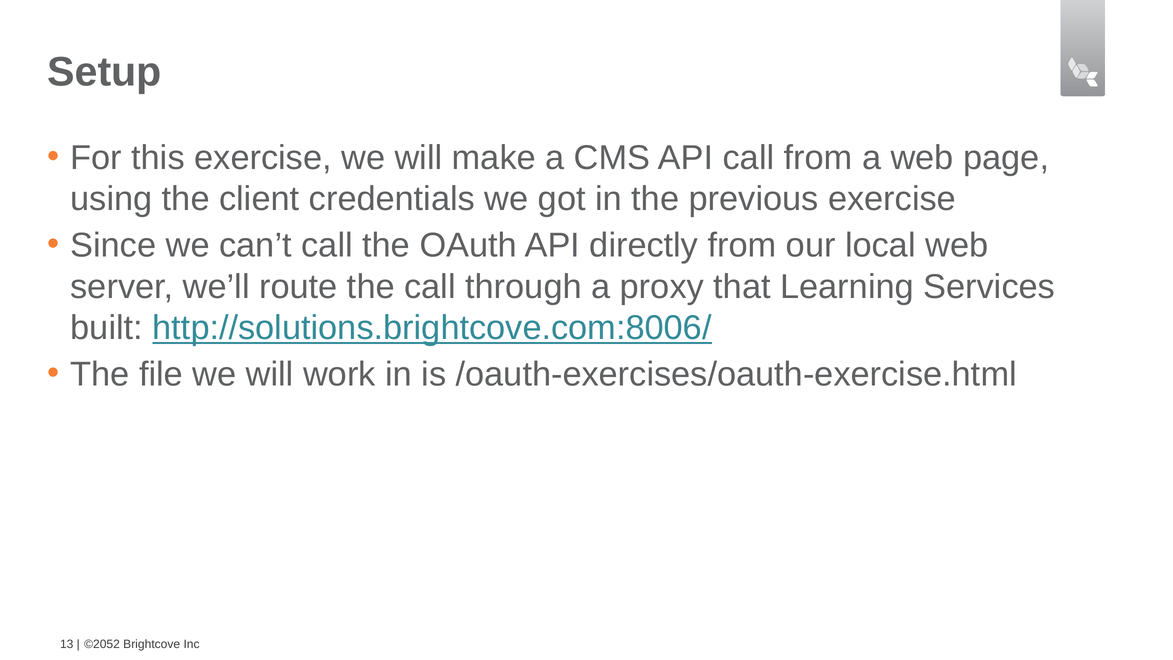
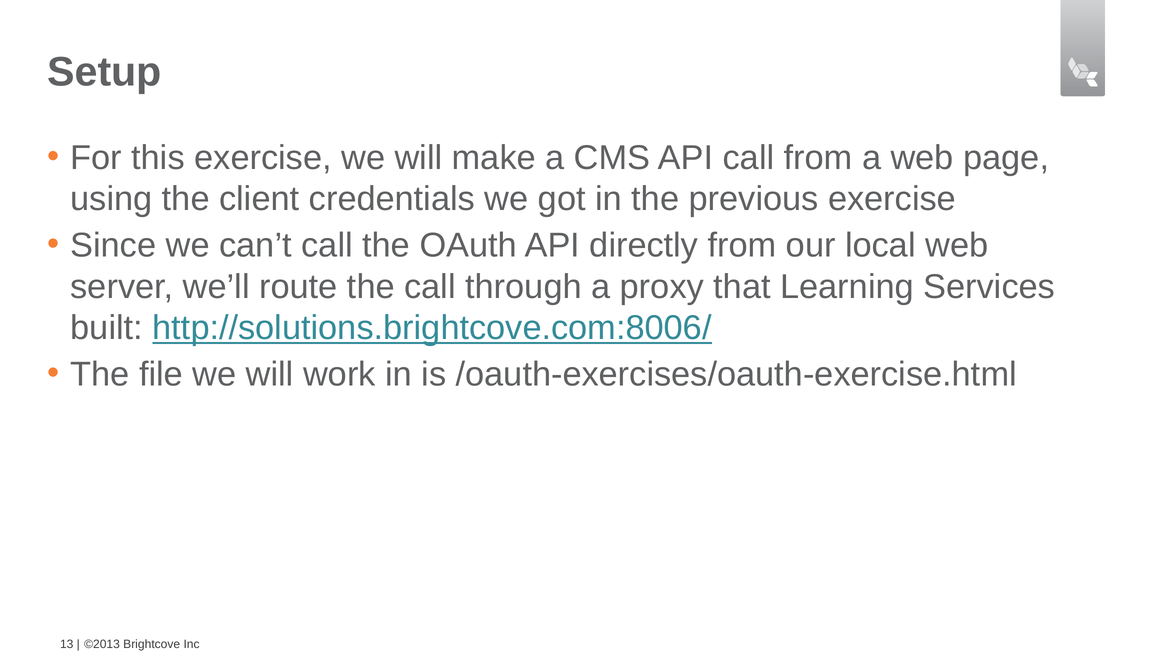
©2052: ©2052 -> ©2013
